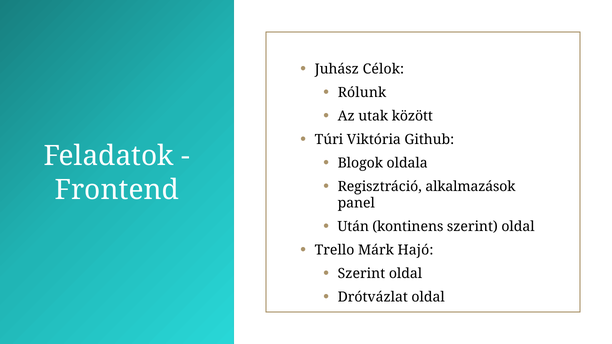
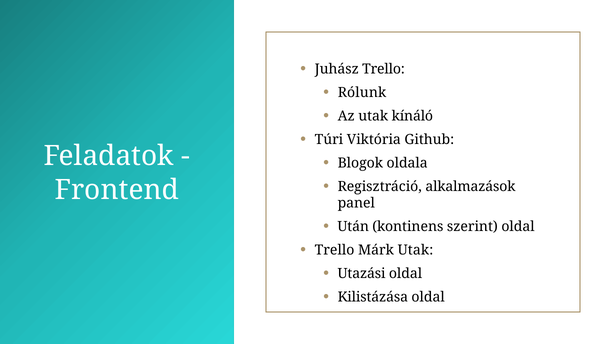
Juhász Célok: Célok -> Trello
között: között -> kínáló
Márk Hajó: Hajó -> Utak
Szerint at (361, 274): Szerint -> Utazási
Drótvázlat: Drótvázlat -> Kilistázása
